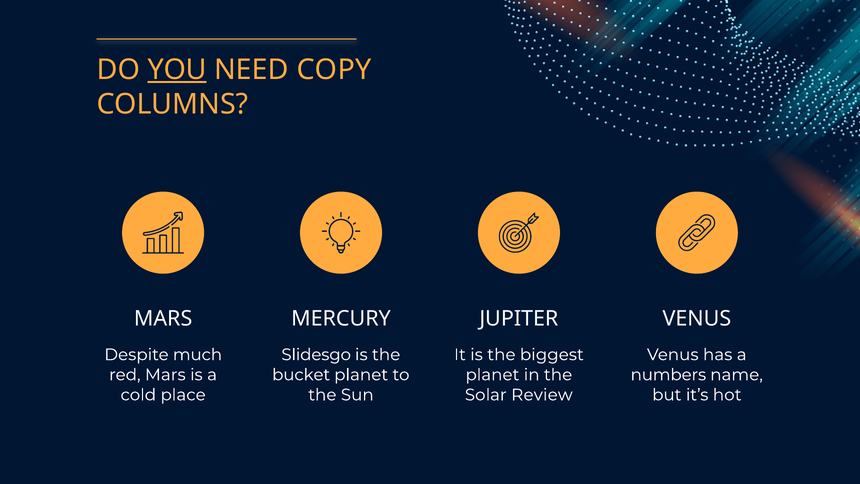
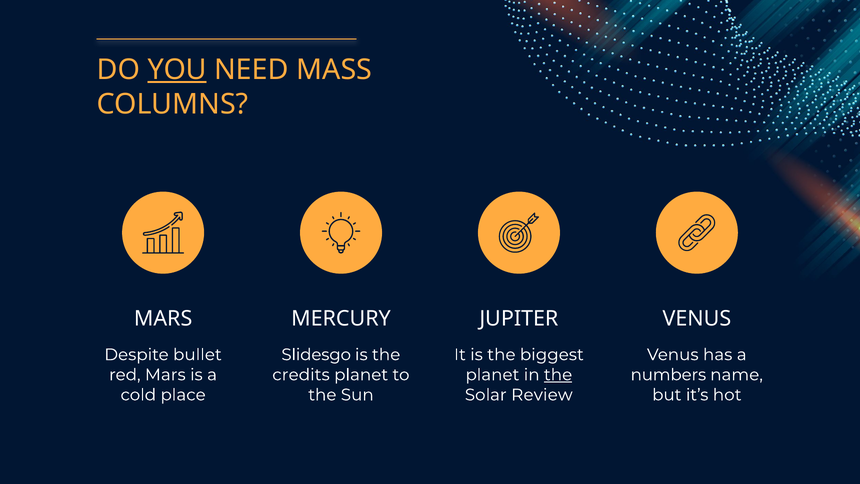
COPY: COPY -> MASS
much: much -> bullet
bucket: bucket -> credits
the at (558, 375) underline: none -> present
